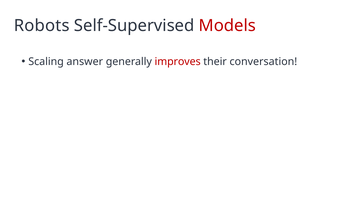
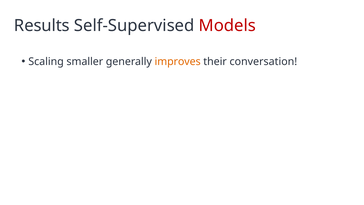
Robots: Robots -> Results
answer: answer -> smaller
improves colour: red -> orange
